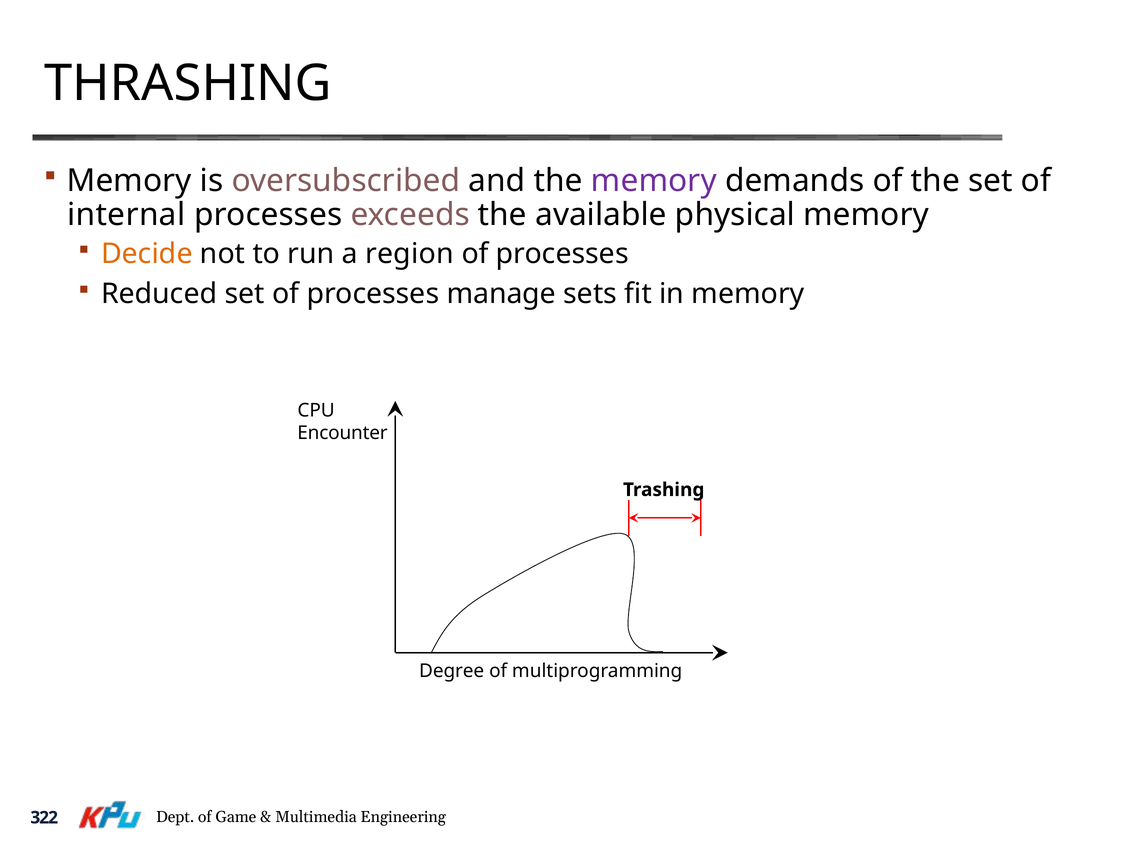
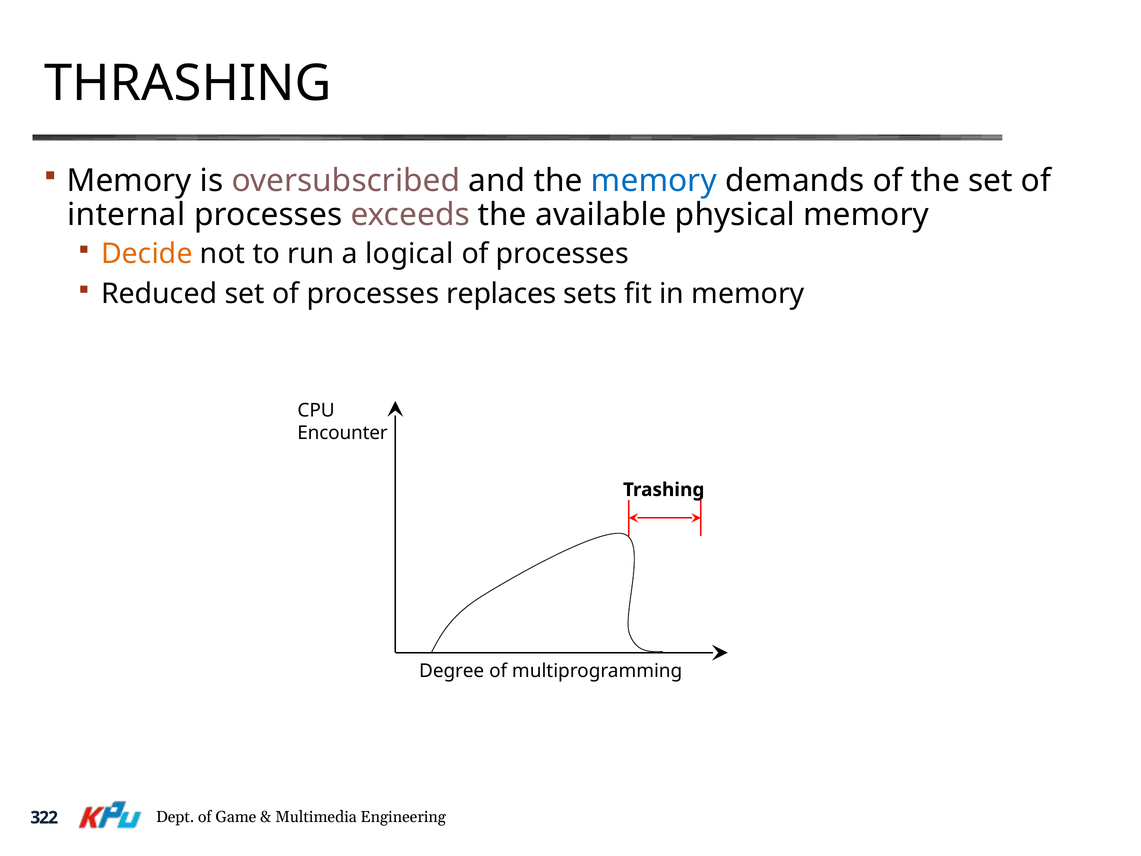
memory at (654, 181) colour: purple -> blue
region: region -> logical
manage: manage -> replaces
